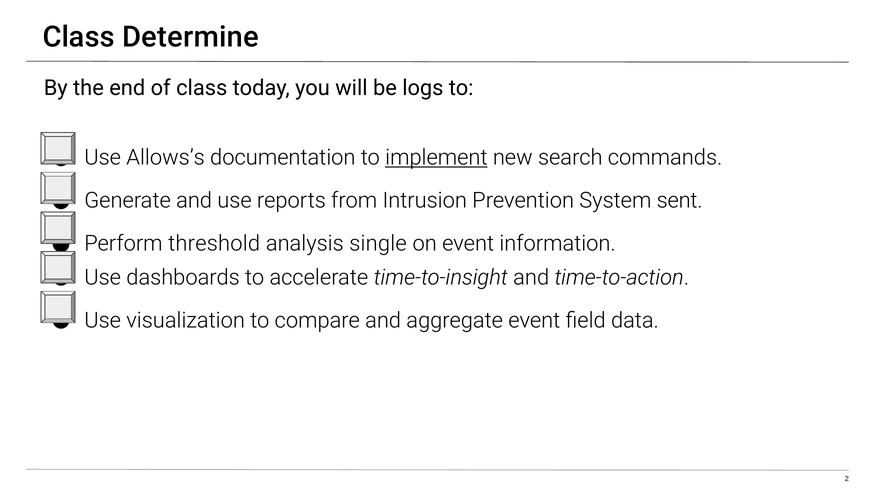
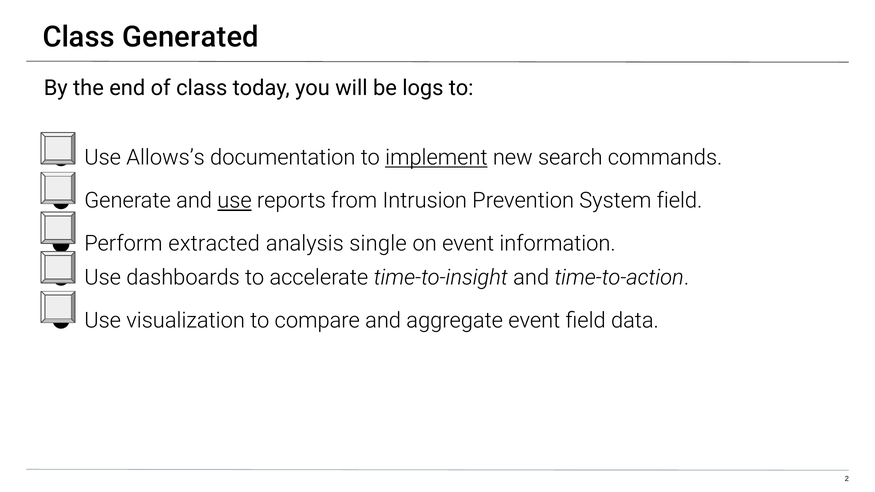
Determine: Determine -> Generated
use at (235, 201) underline: none -> present
System sent: sent -> field
threshold: threshold -> extracted
